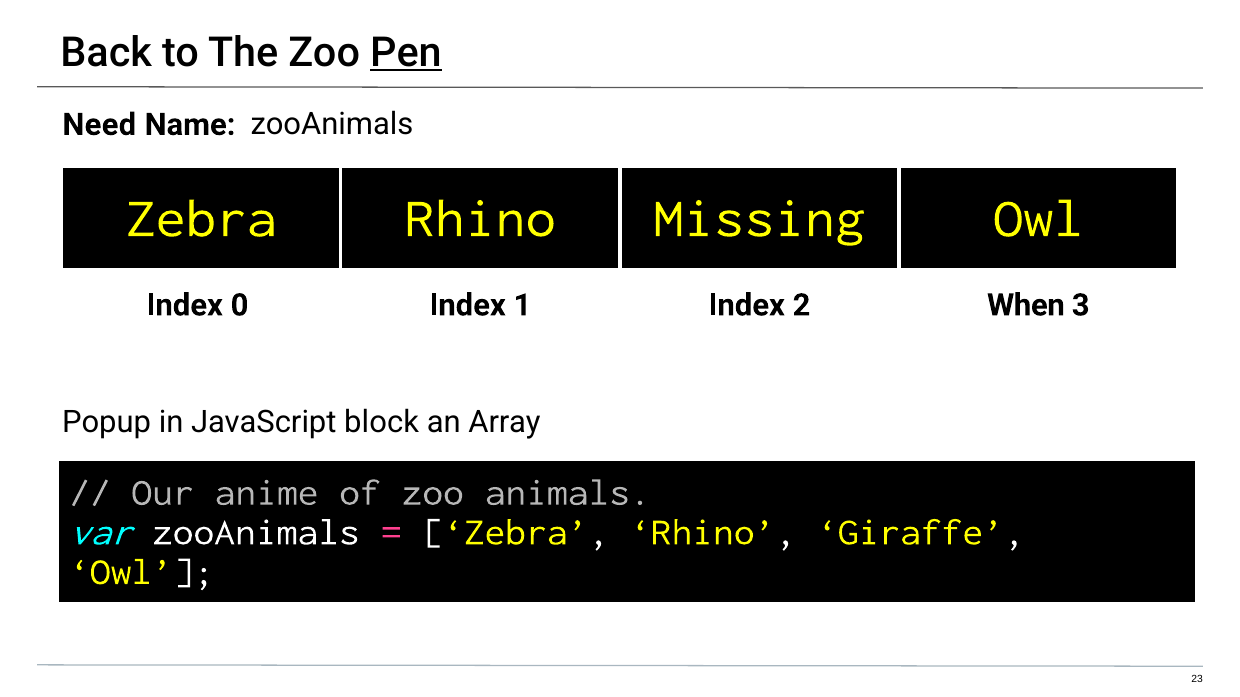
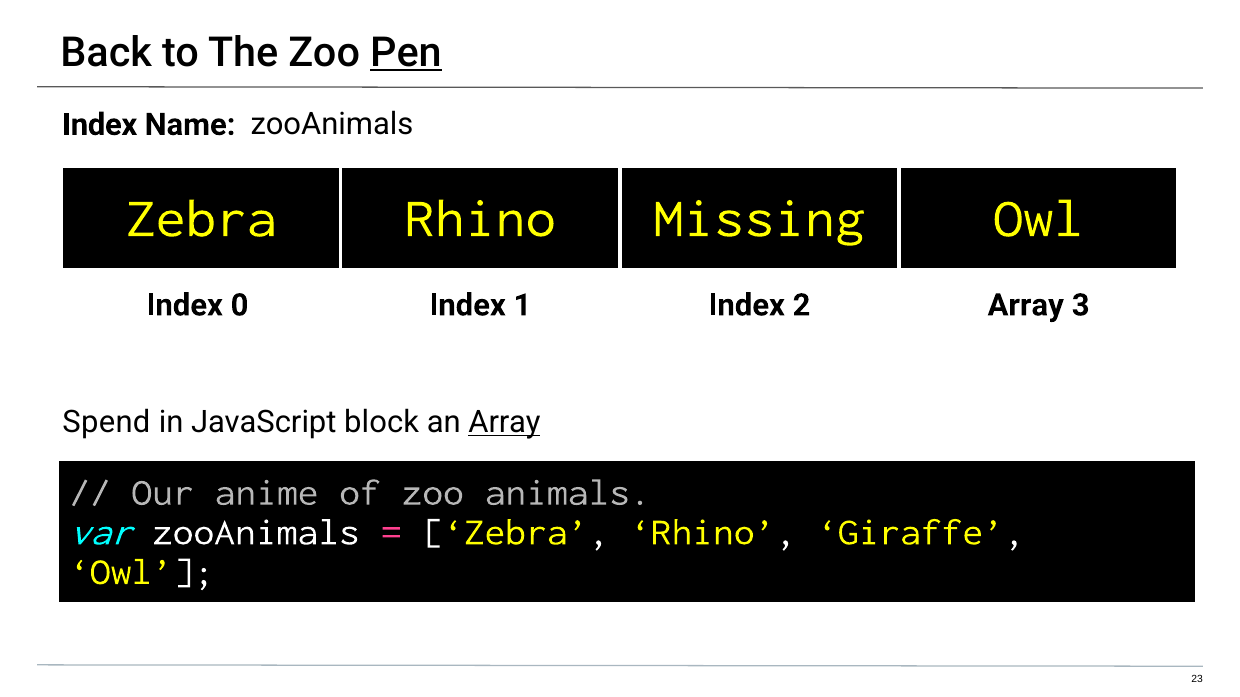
Need at (99, 125): Need -> Index
2 When: When -> Array
Popup: Popup -> Spend
Array at (504, 422) underline: none -> present
